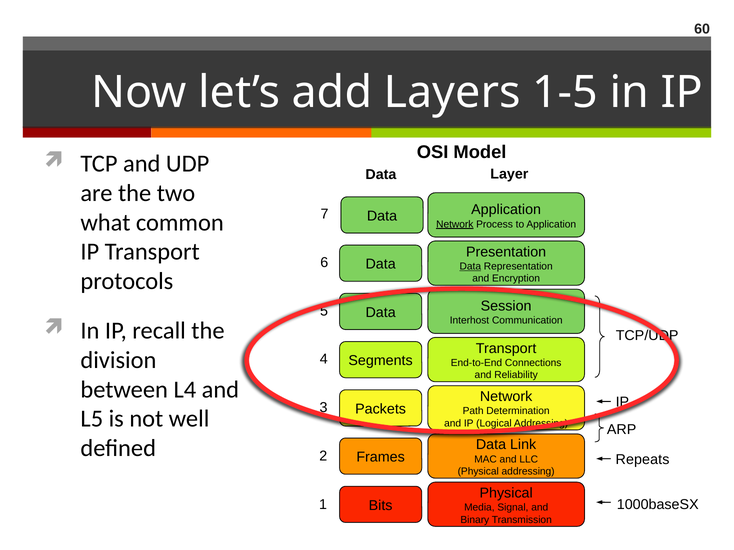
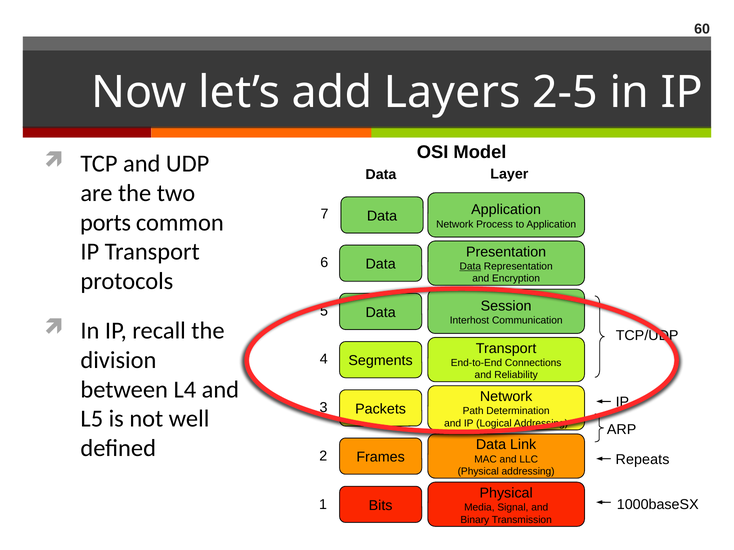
1-5: 1-5 -> 2-5
what: what -> ports
Network at (455, 224) underline: present -> none
